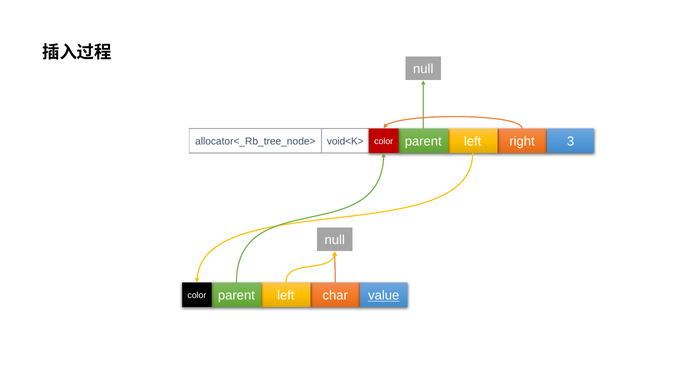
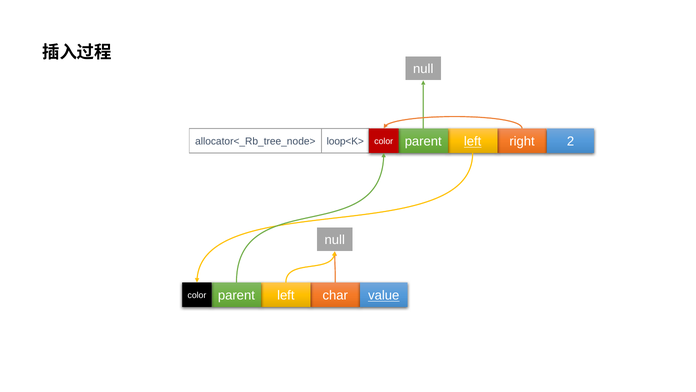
left at (473, 141) underline: none -> present
void<K>: void<K> -> loop<K>
3: 3 -> 2
